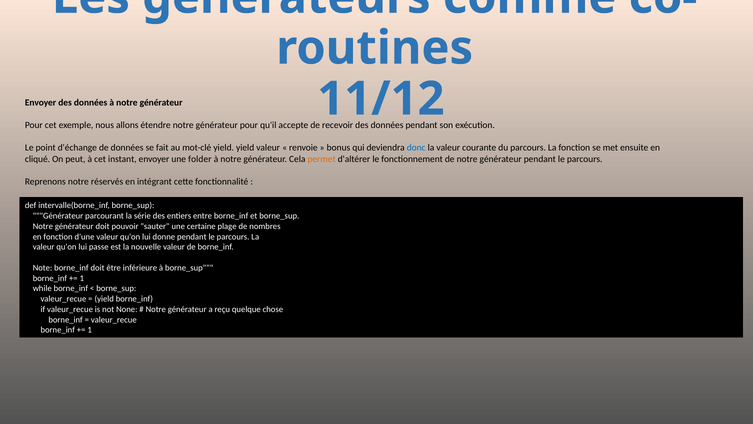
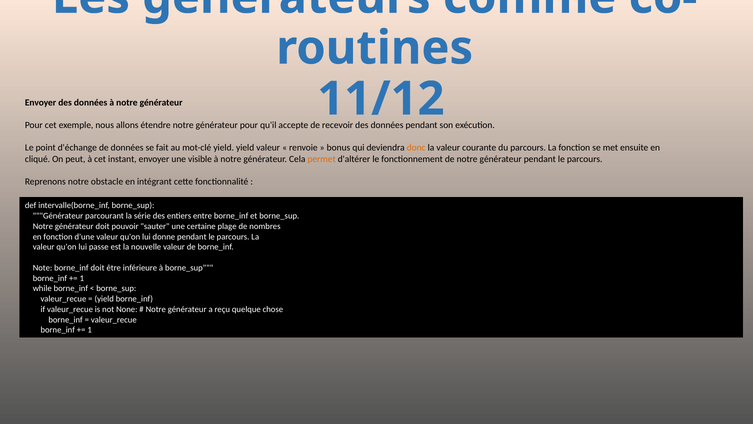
donc colour: blue -> orange
folder: folder -> visible
réservés: réservés -> obstacle
